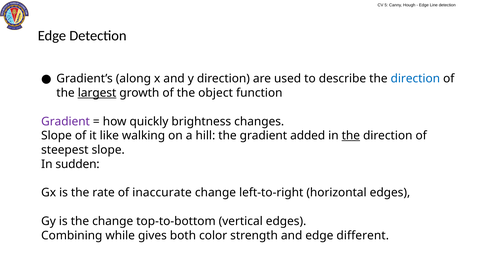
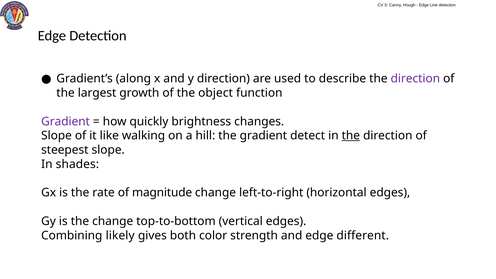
direction at (415, 79) colour: blue -> purple
largest underline: present -> none
added: added -> detect
sudden: sudden -> shades
inaccurate: inaccurate -> magnitude
while: while -> likely
